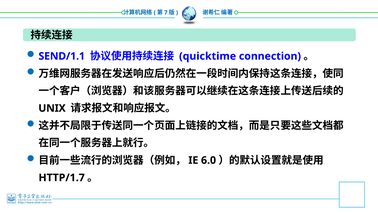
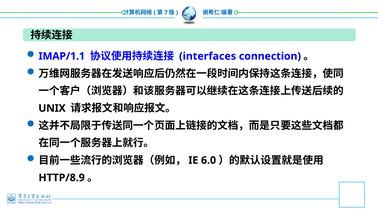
SEND/1.1: SEND/1.1 -> IMAP/1.1
quicktime: quicktime -> interfaces
HTTP/1.7: HTTP/1.7 -> HTTP/8.9
